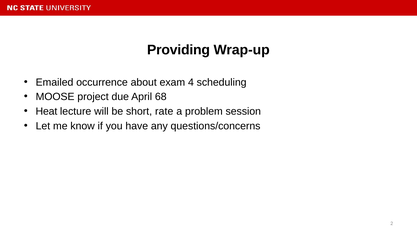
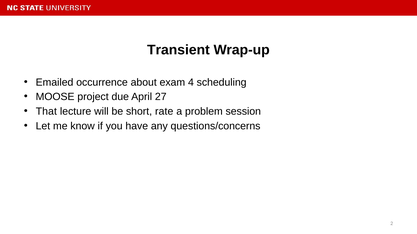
Providing: Providing -> Transient
68: 68 -> 27
Heat: Heat -> That
